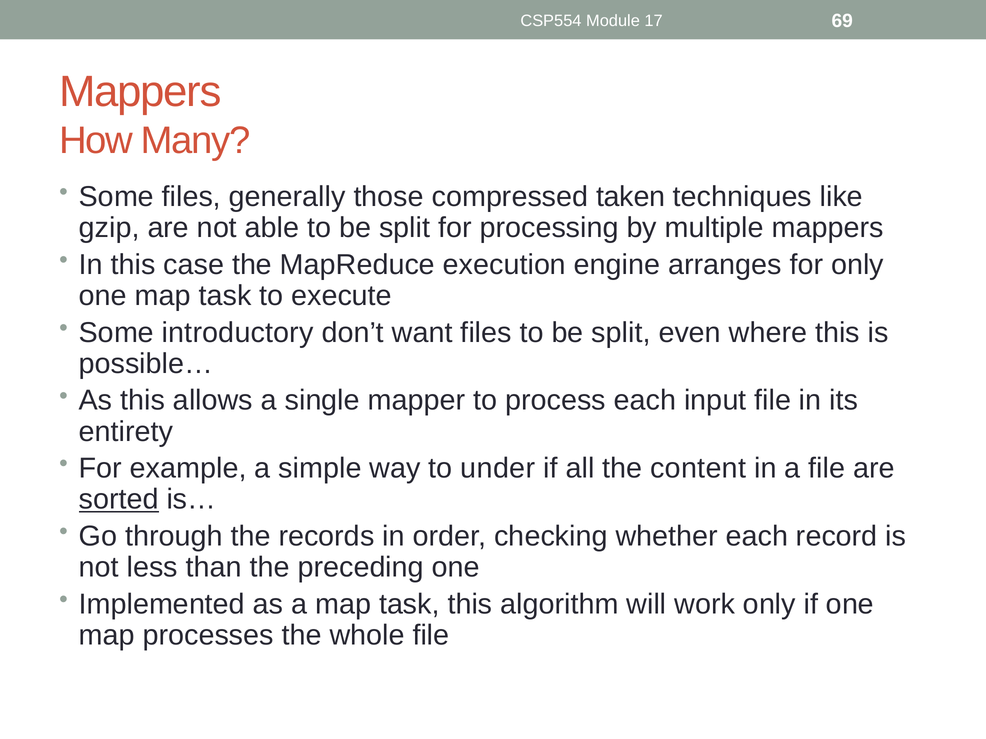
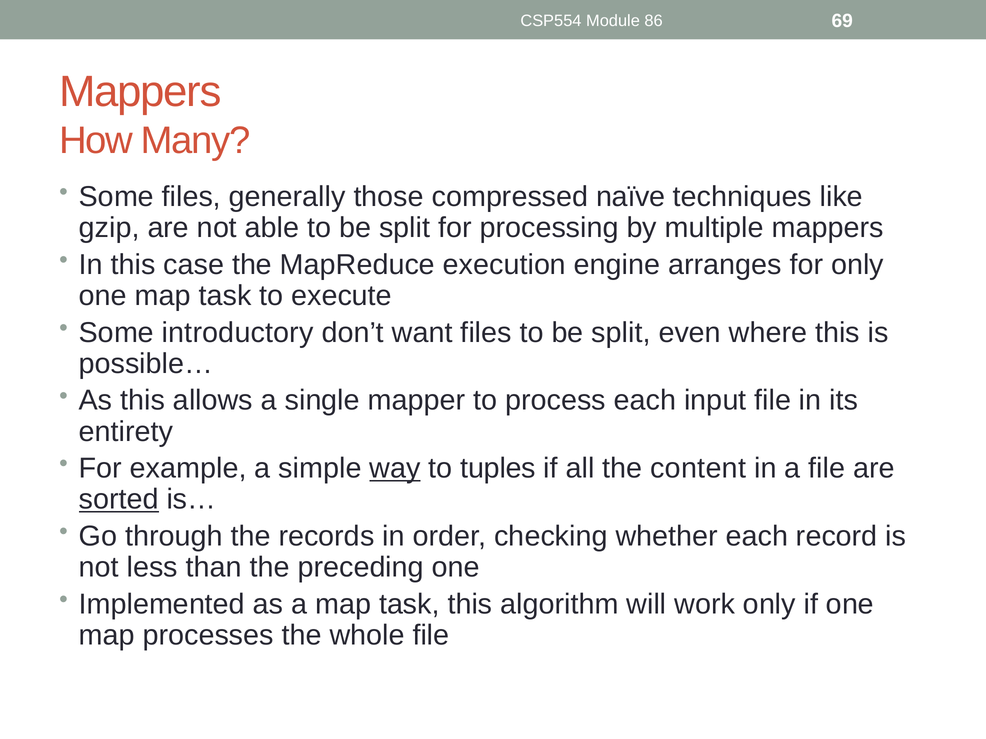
17: 17 -> 86
taken: taken -> naïve
way underline: none -> present
under: under -> tuples
